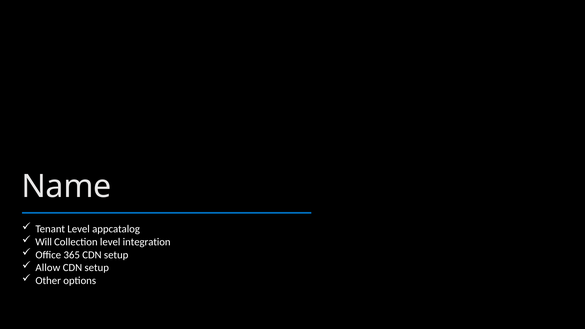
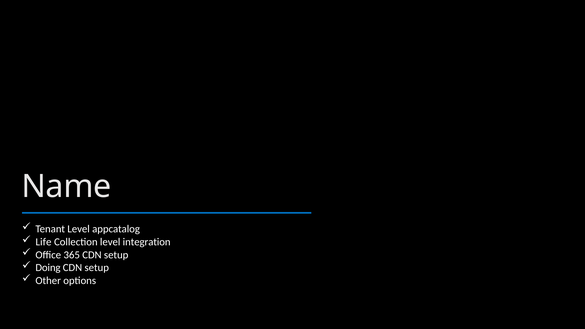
Will: Will -> Life
Allow: Allow -> Doing
